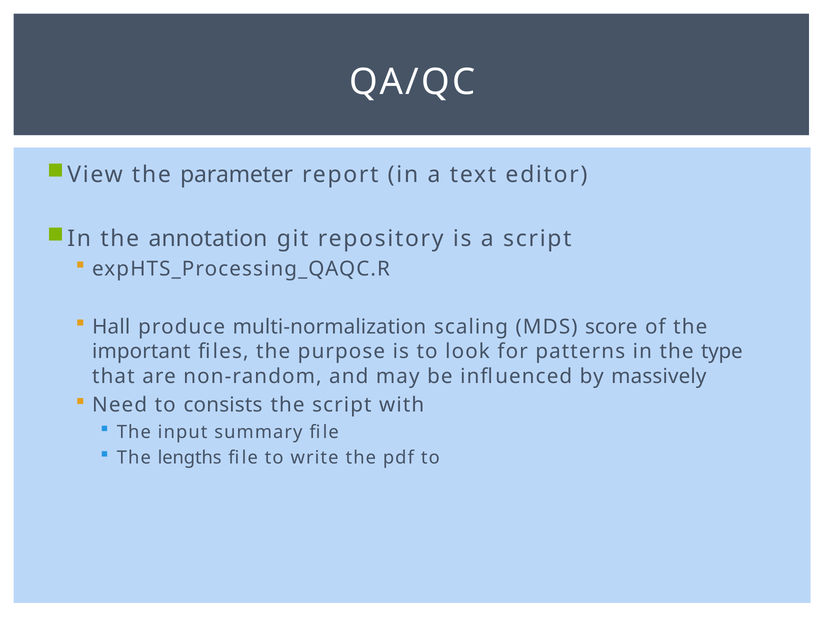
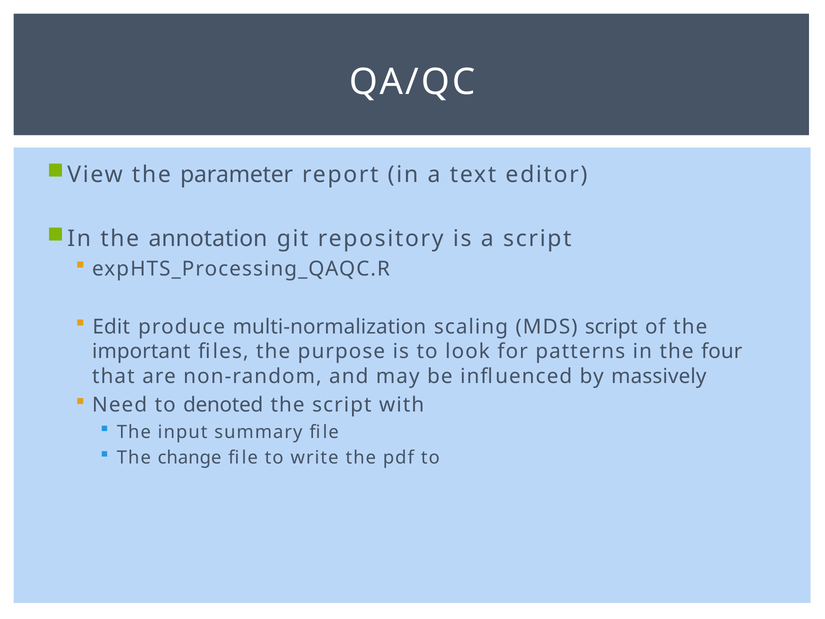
Hall: Hall -> Edit
MDS score: score -> script
type: type -> four
consists: consists -> denoted
lengths: lengths -> change
